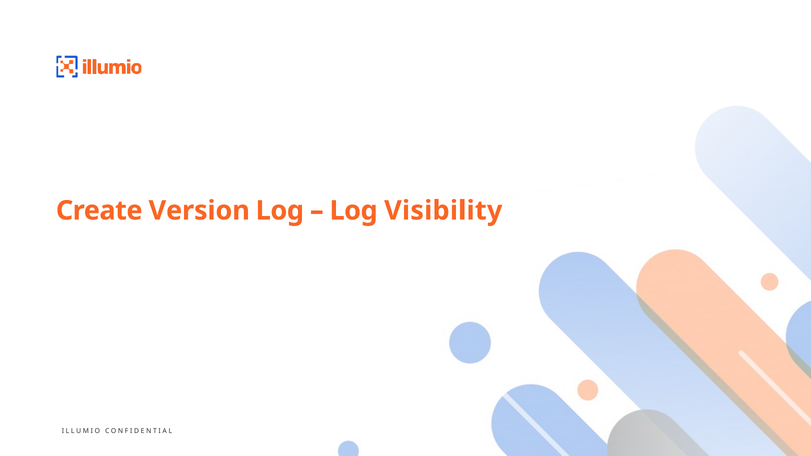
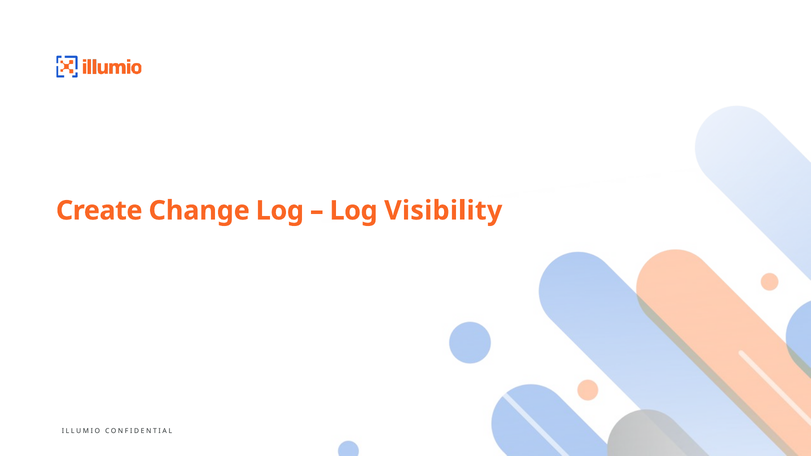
Version: Version -> Change
